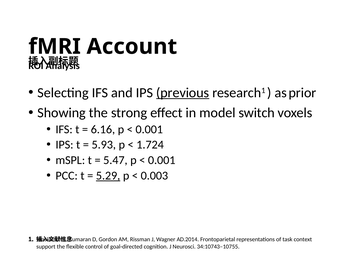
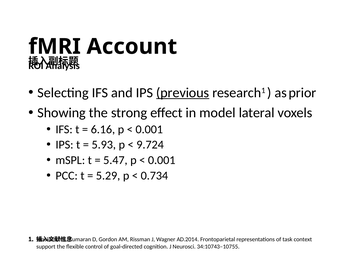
switch: switch -> lateral
1.724: 1.724 -> 9.724
5.29 underline: present -> none
0.003: 0.003 -> 0.734
